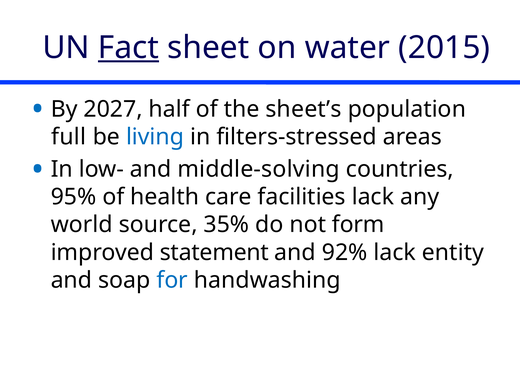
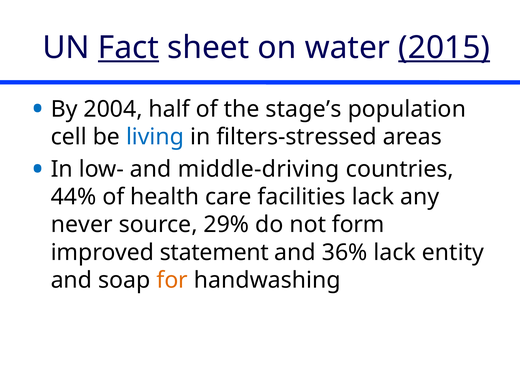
2015 underline: none -> present
2027: 2027 -> 2004
sheet’s: sheet’s -> stage’s
full: full -> cell
middle-solving: middle-solving -> middle-driving
95%: 95% -> 44%
world: world -> never
35%: 35% -> 29%
92%: 92% -> 36%
for colour: blue -> orange
